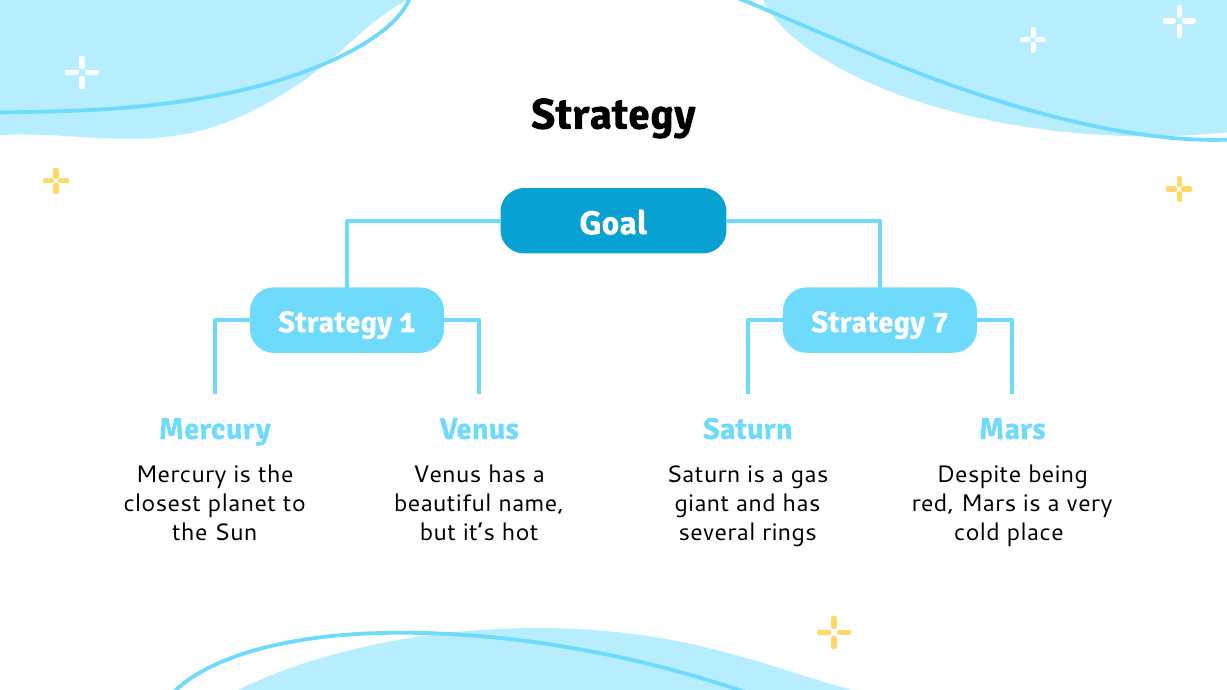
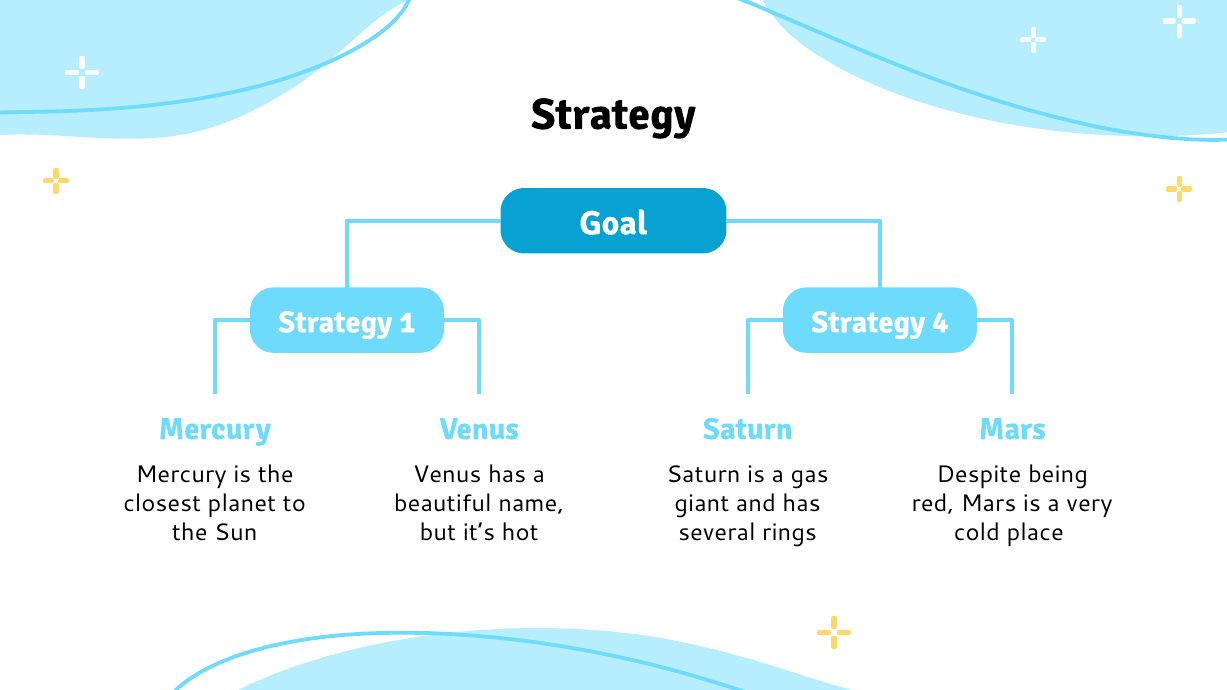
7: 7 -> 4
